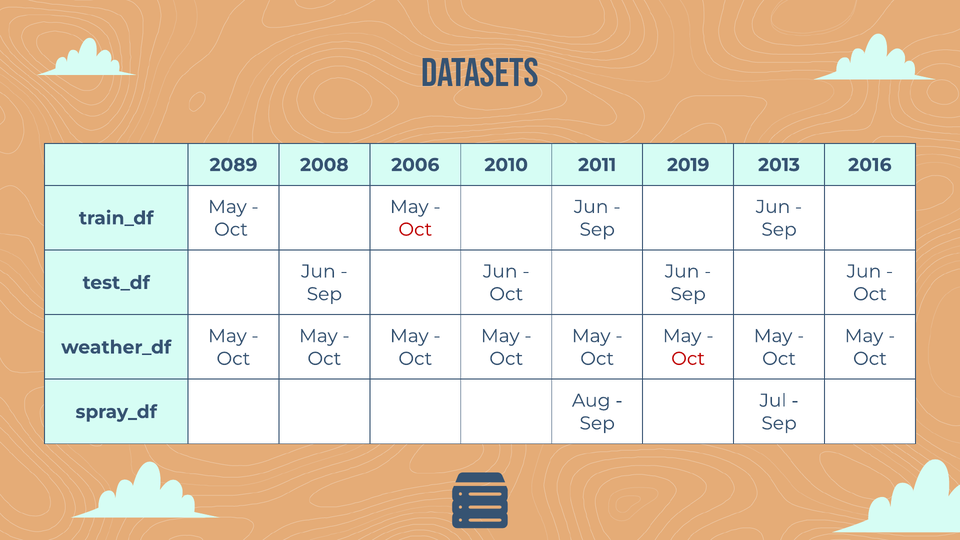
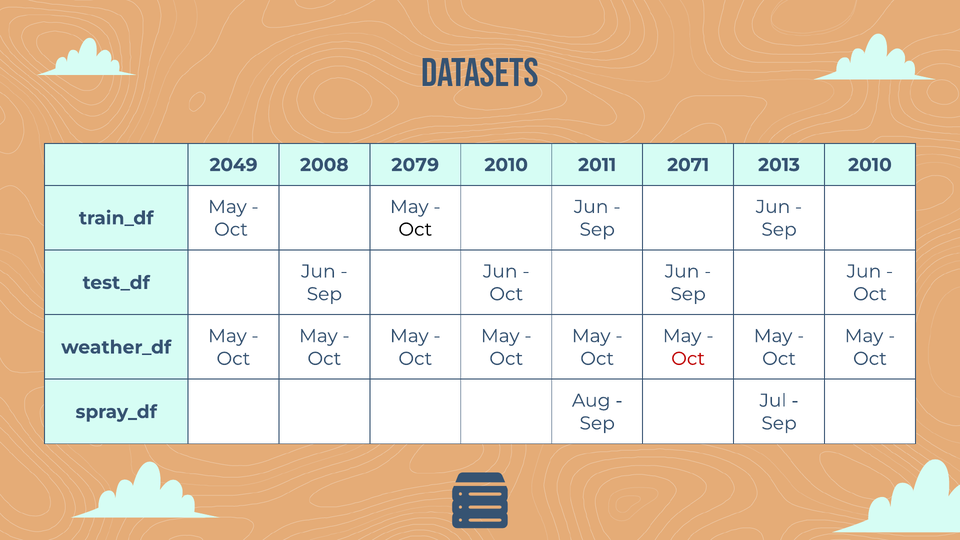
2089: 2089 -> 2049
2006: 2006 -> 2079
2019: 2019 -> 2071
2013 2016: 2016 -> 2010
Oct at (415, 230) colour: red -> black
